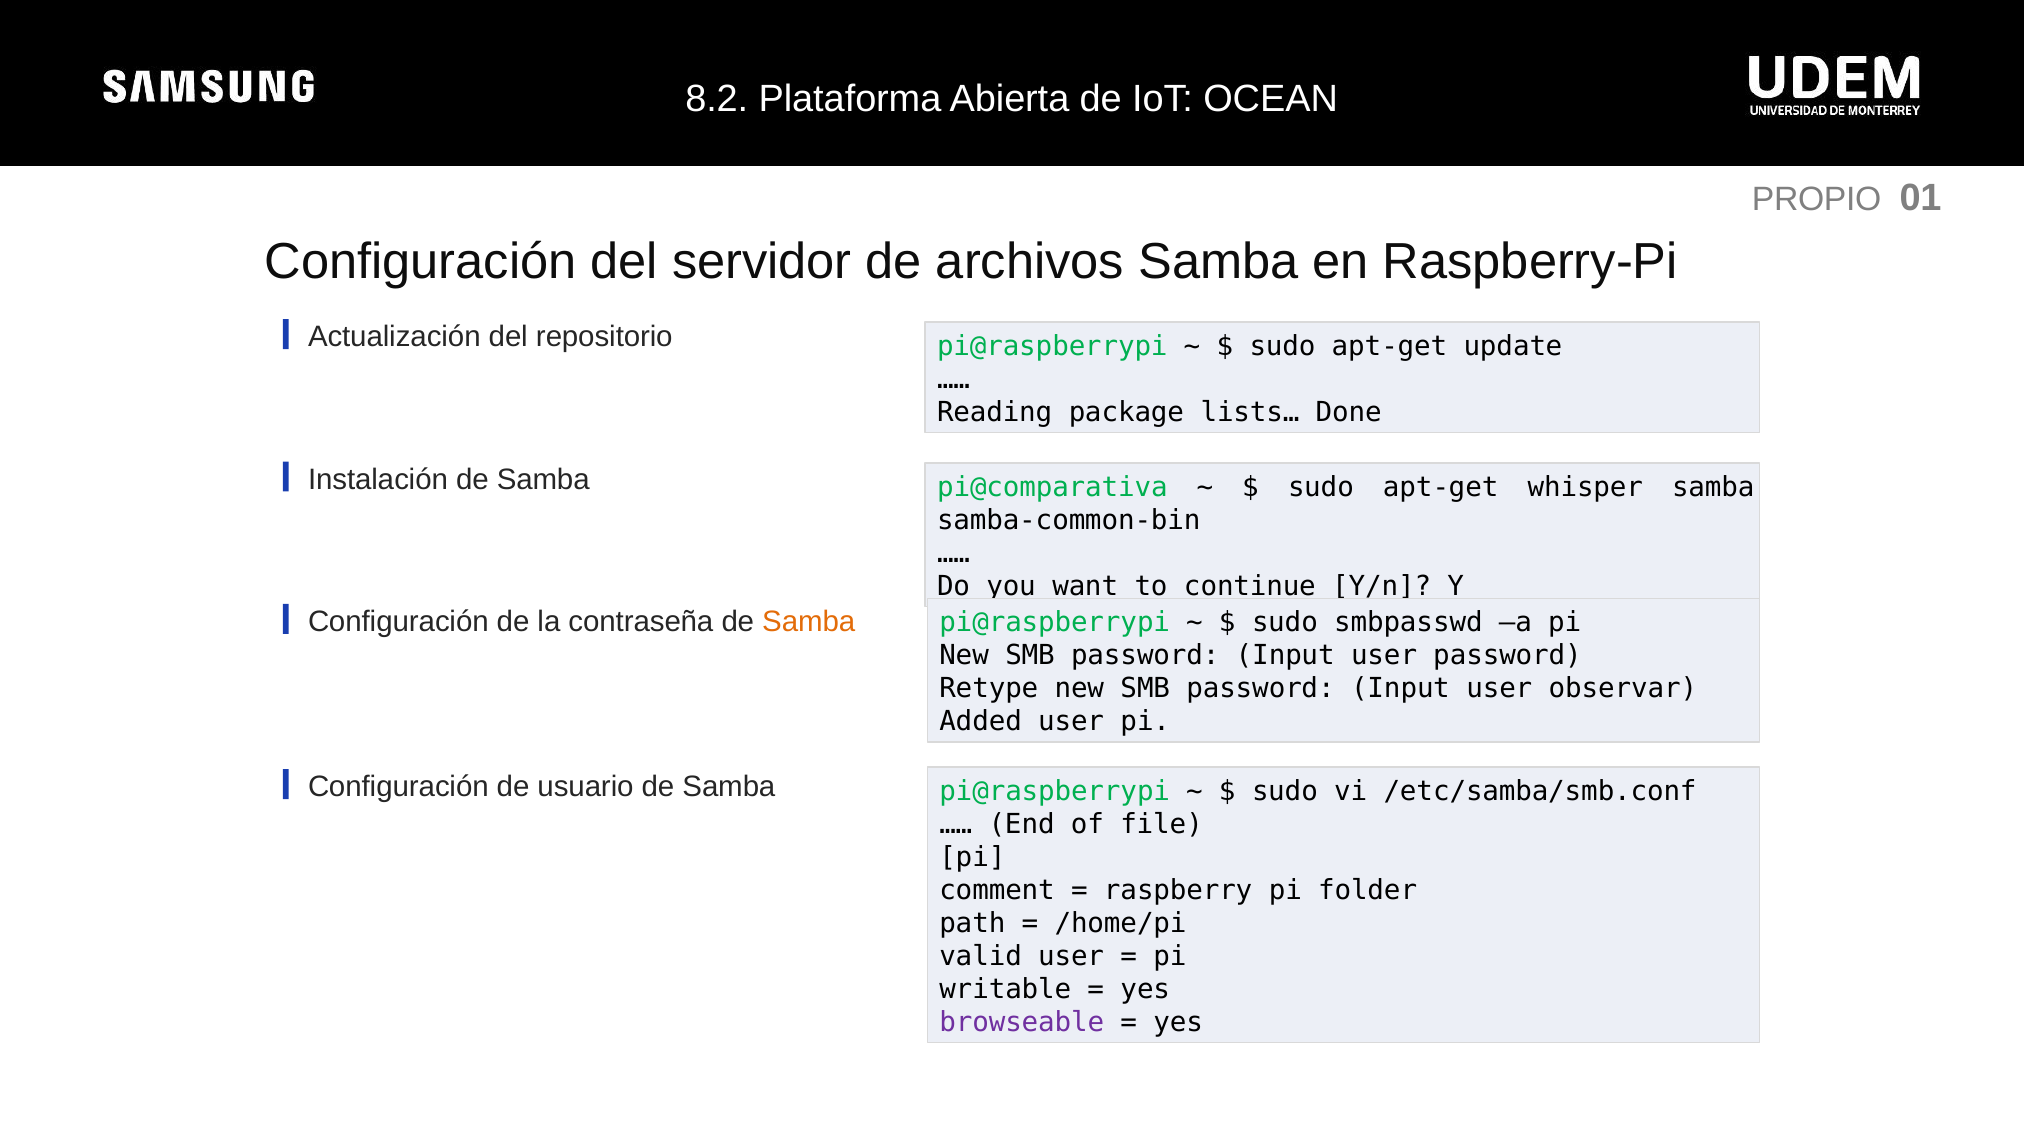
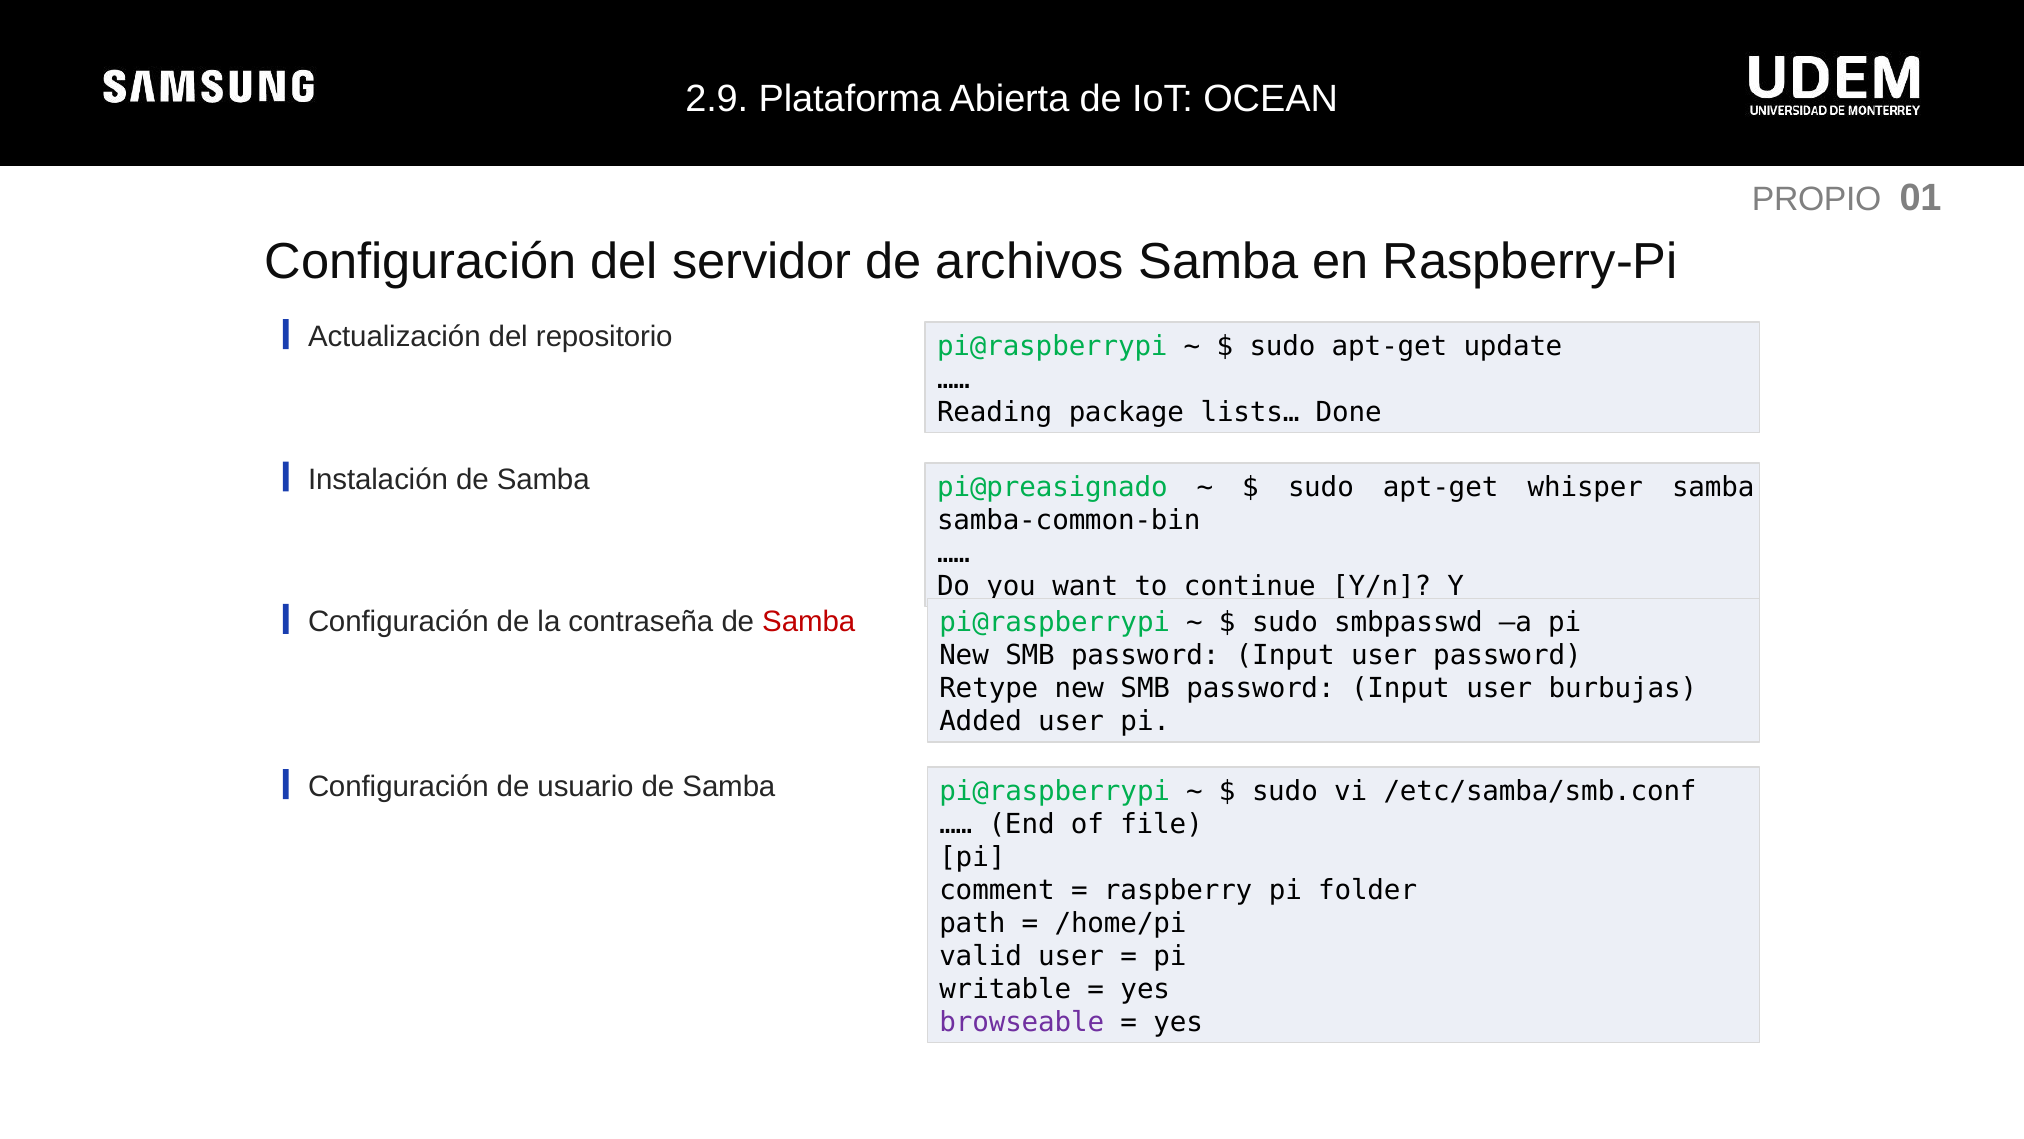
8.2: 8.2 -> 2.9
pi@comparativa: pi@comparativa -> pi@preasignado
Samba at (809, 622) colour: orange -> red
observar: observar -> burbujas
